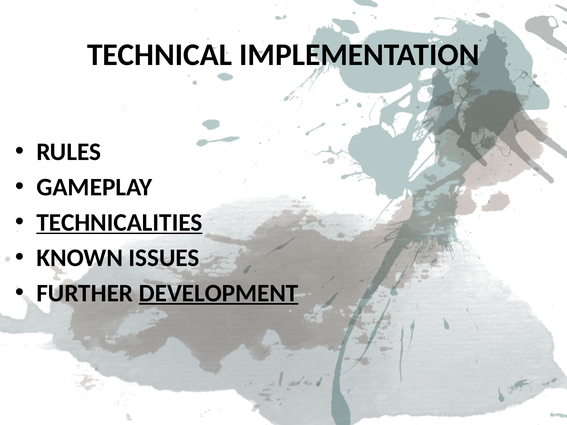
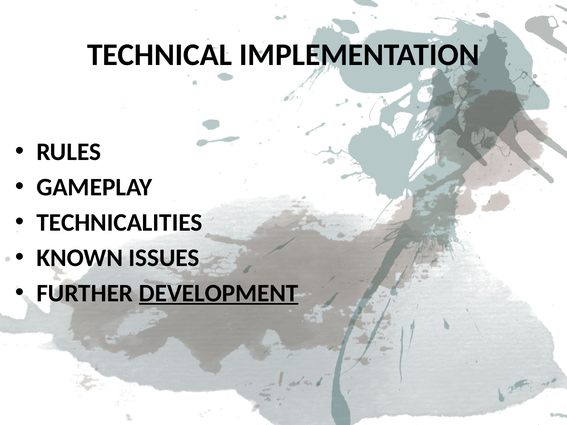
TECHNICALITIES underline: present -> none
